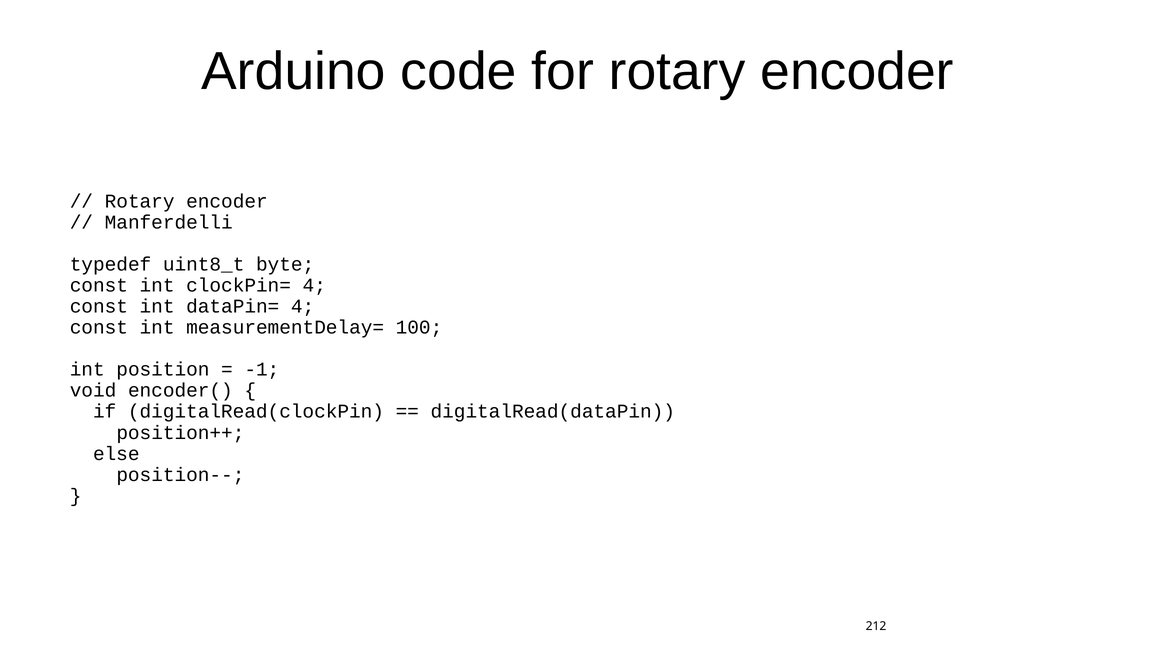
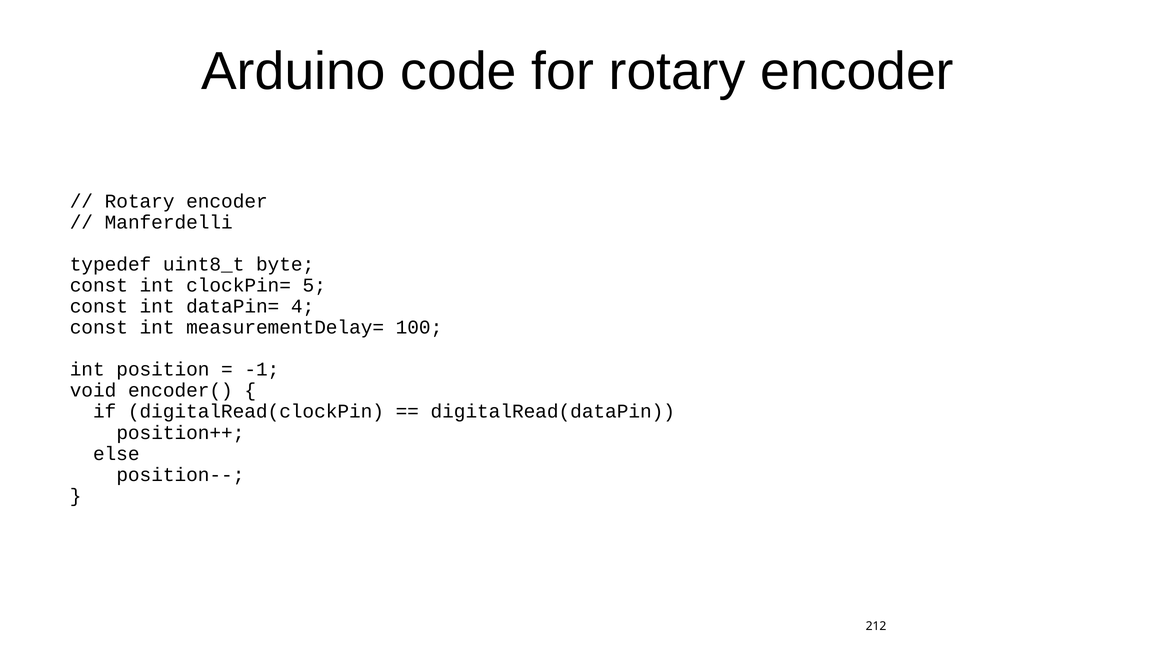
clockPin= 4: 4 -> 5
